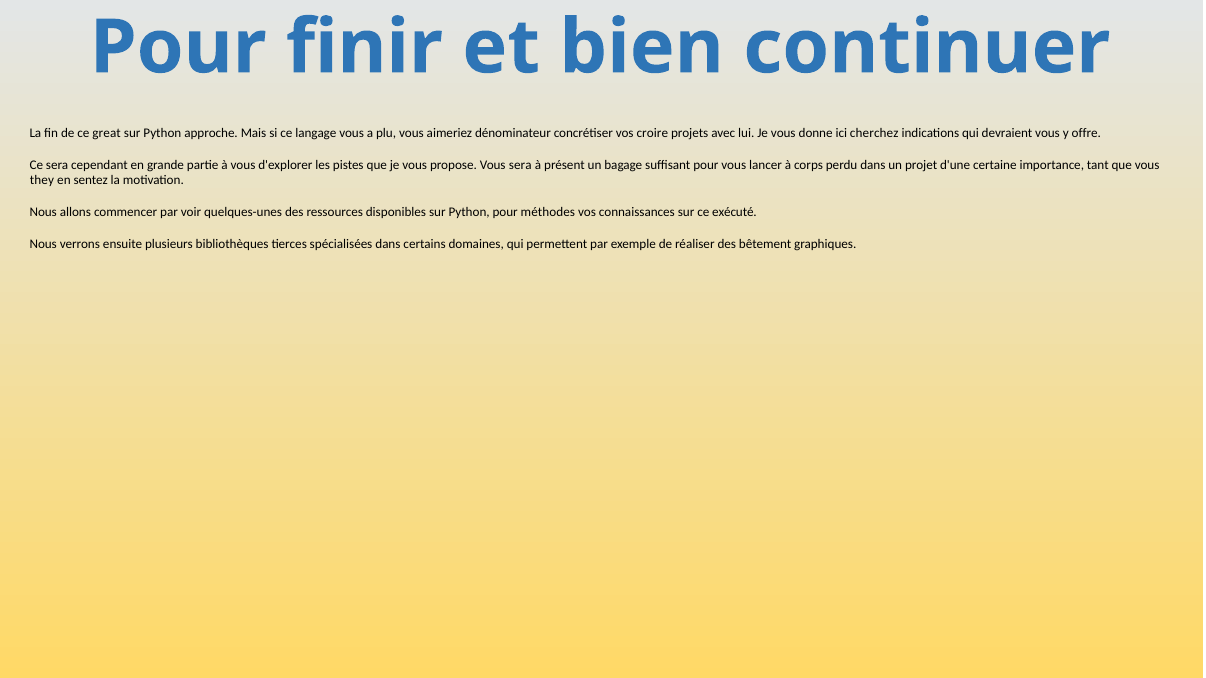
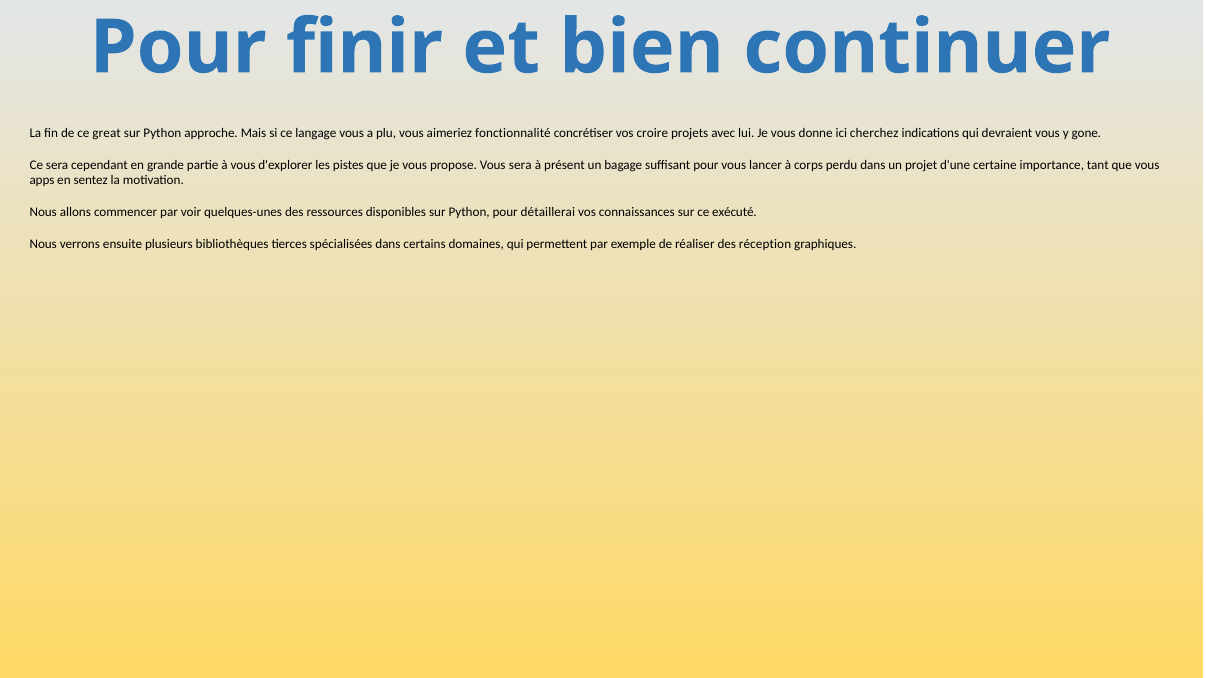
dénominateur: dénominateur -> fonctionnalité
offre: offre -> gone
they: they -> apps
méthodes: méthodes -> détaillerai
bêtement: bêtement -> réception
